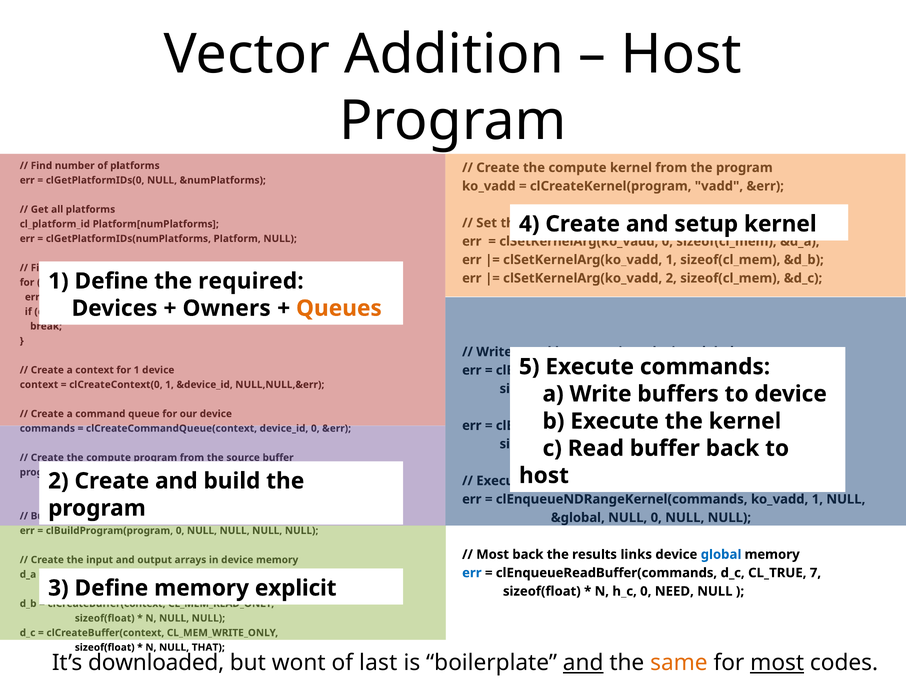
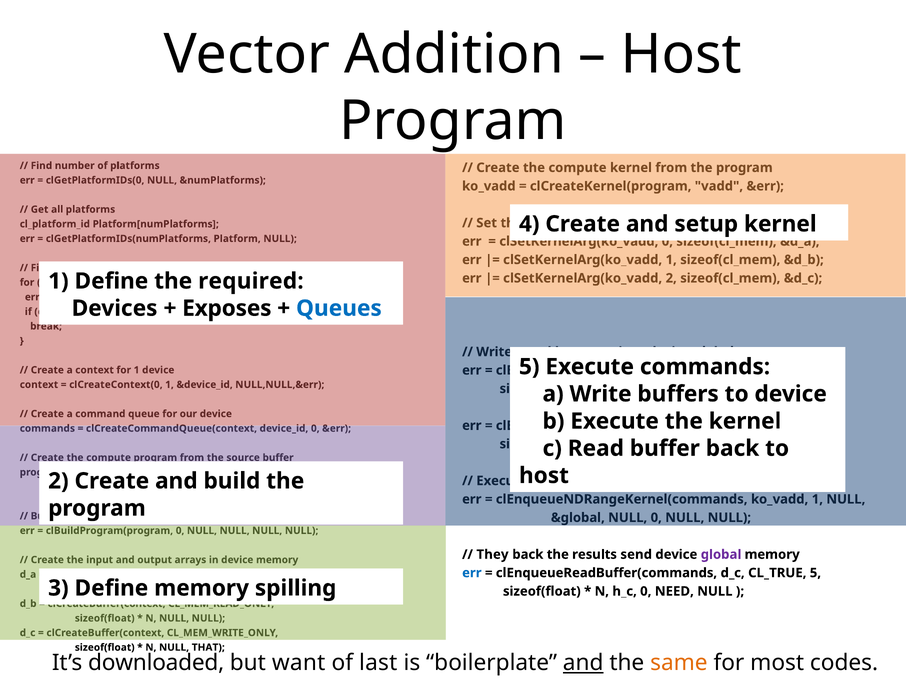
Owners: Owners -> Exposes
Queues colour: orange -> blue
Most at (493, 554): Most -> They
links: links -> send
global at (721, 554) colour: blue -> purple
CL_TRUE 7: 7 -> 5
explicit: explicit -> spilling
wont: wont -> want
most at (777, 663) underline: present -> none
